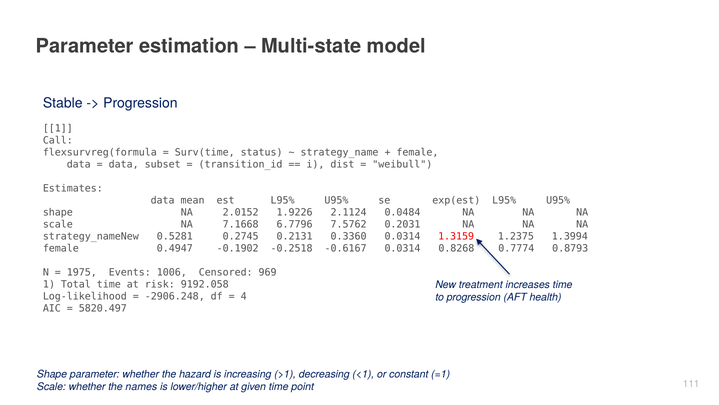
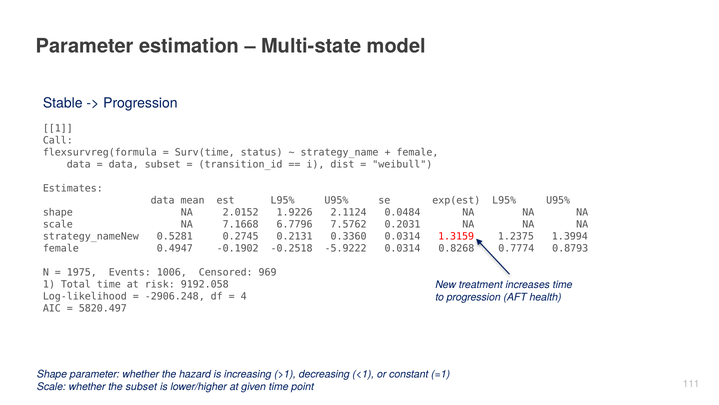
-0.6167: -0.6167 -> -5.9222
the names: names -> subset
